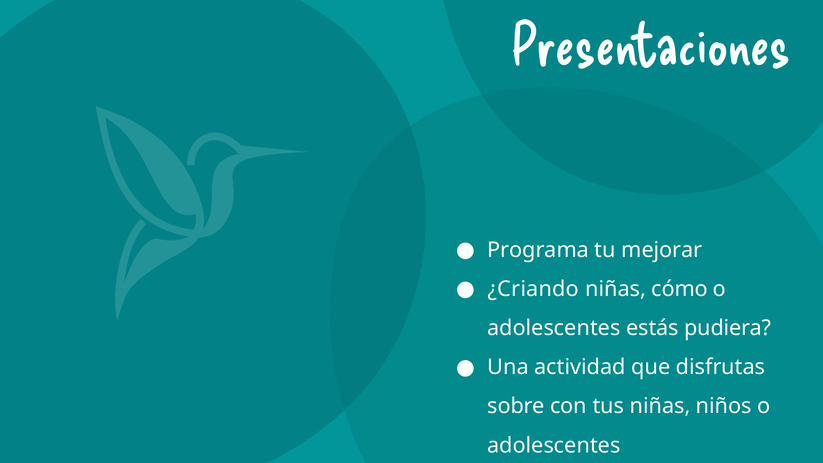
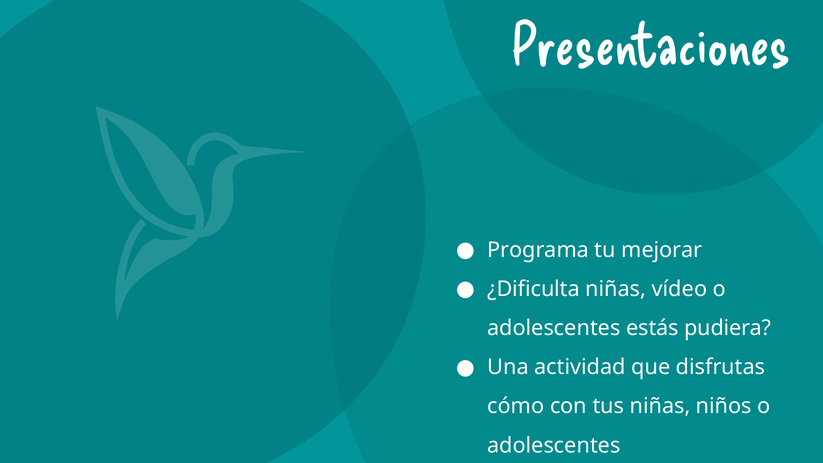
¿Criando: ¿Criando -> ¿Dificulta
cómo: cómo -> vídeo
sobre: sobre -> cómo
